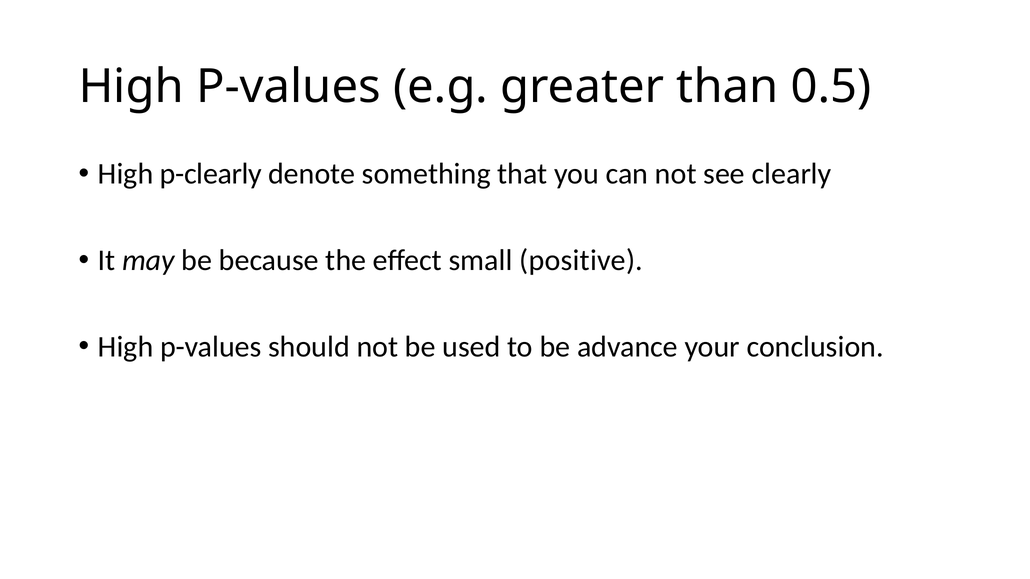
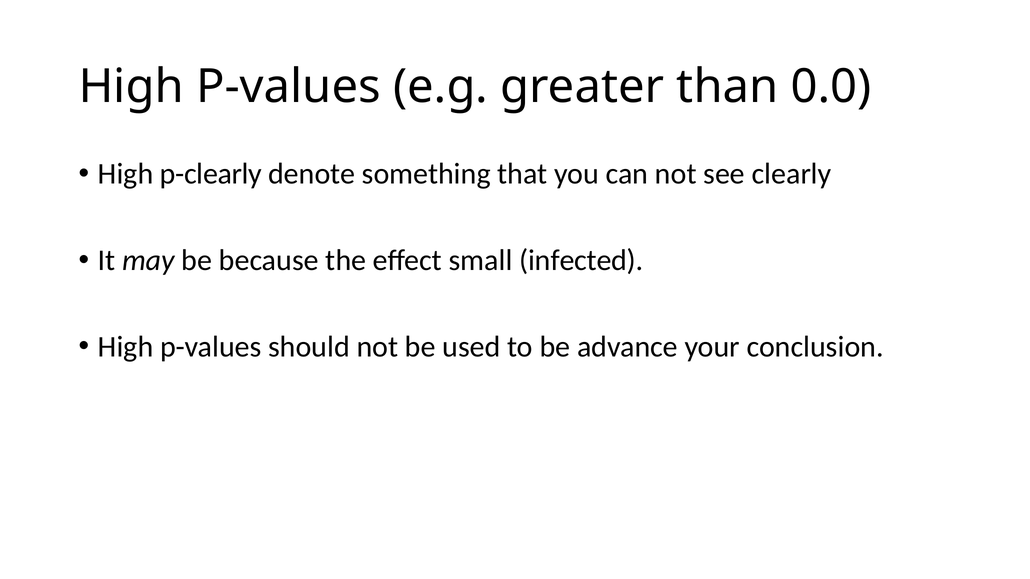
0.5: 0.5 -> 0.0
positive: positive -> infected
